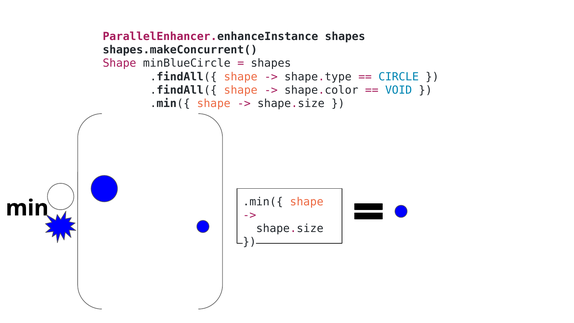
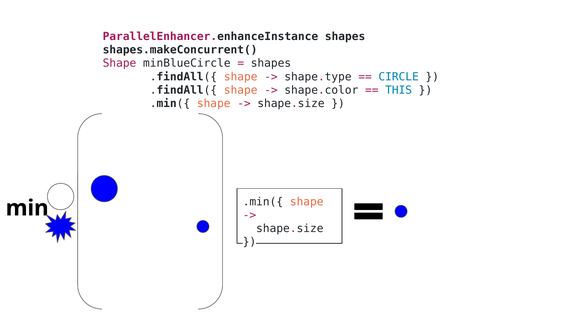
VOID: VOID -> THIS
